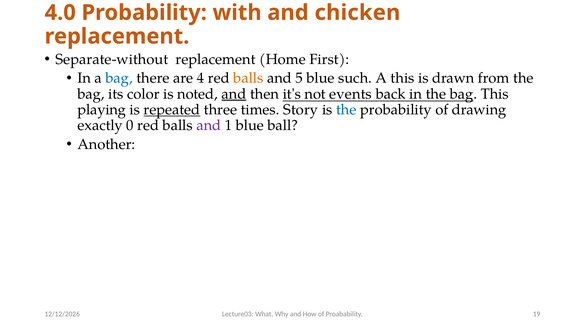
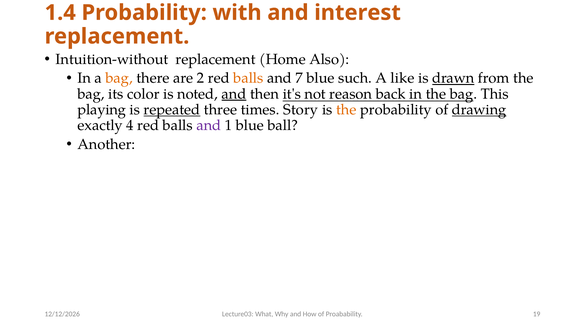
4.0: 4.0 -> 1.4
chicken: chicken -> interest
Separate-without: Separate-without -> Intuition-without
First: First -> Also
bag at (119, 78) colour: blue -> orange
4: 4 -> 2
5: 5 -> 7
A this: this -> like
drawn underline: none -> present
events: events -> reason
the at (346, 110) colour: blue -> orange
drawing underline: none -> present
0: 0 -> 4
